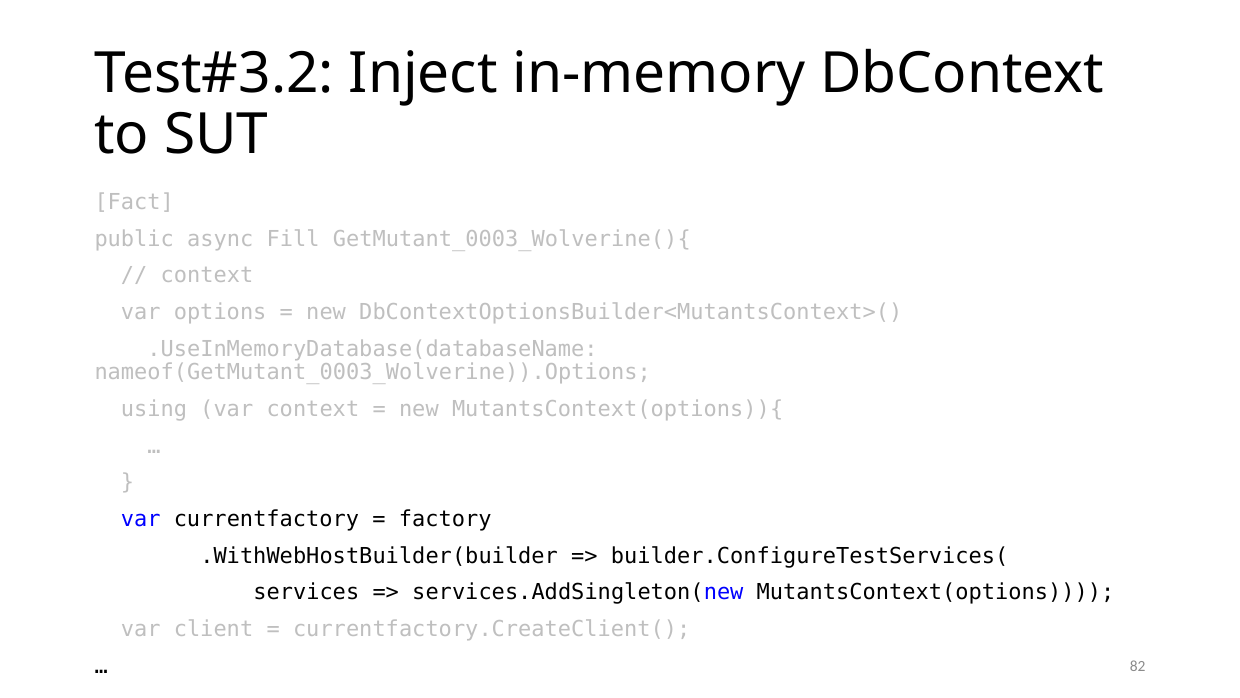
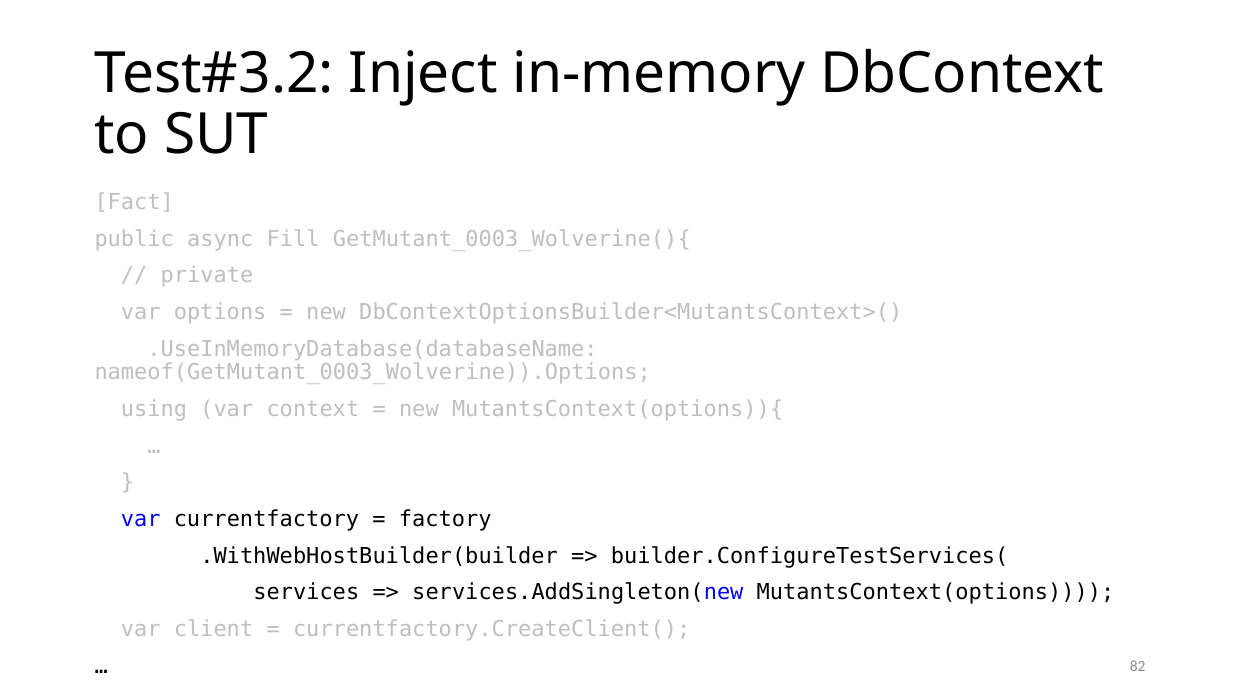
context at (207, 275): context -> private
